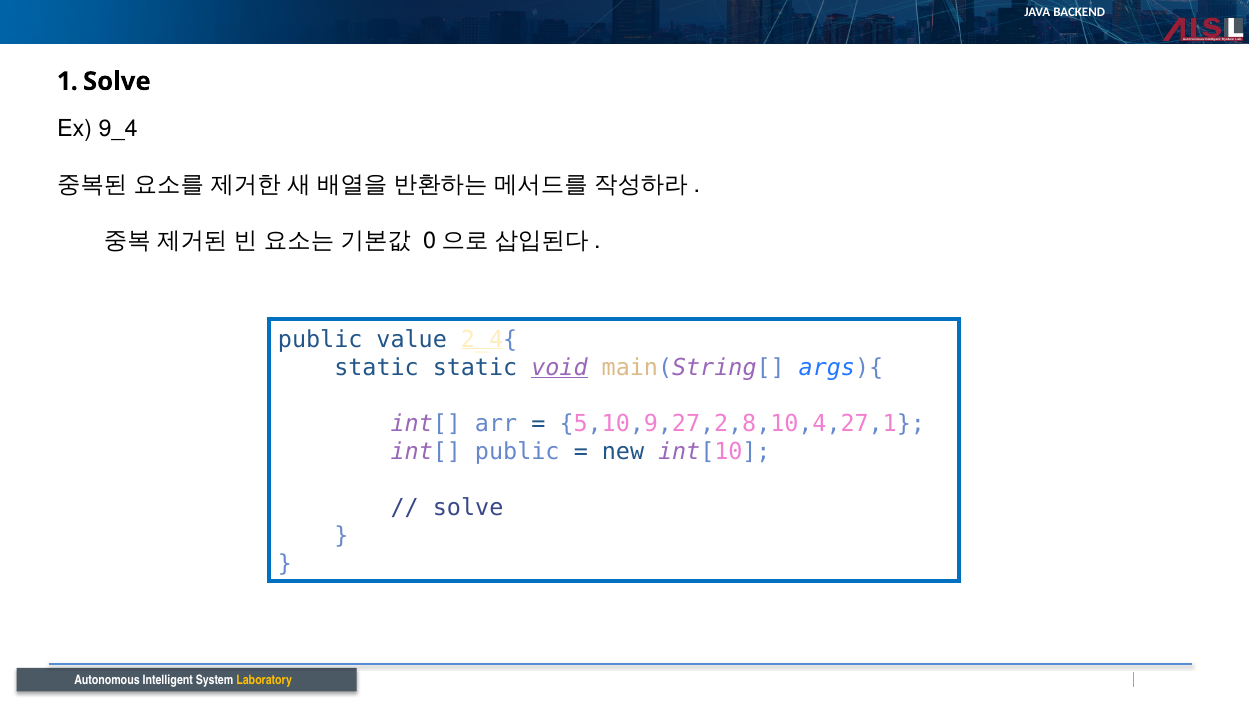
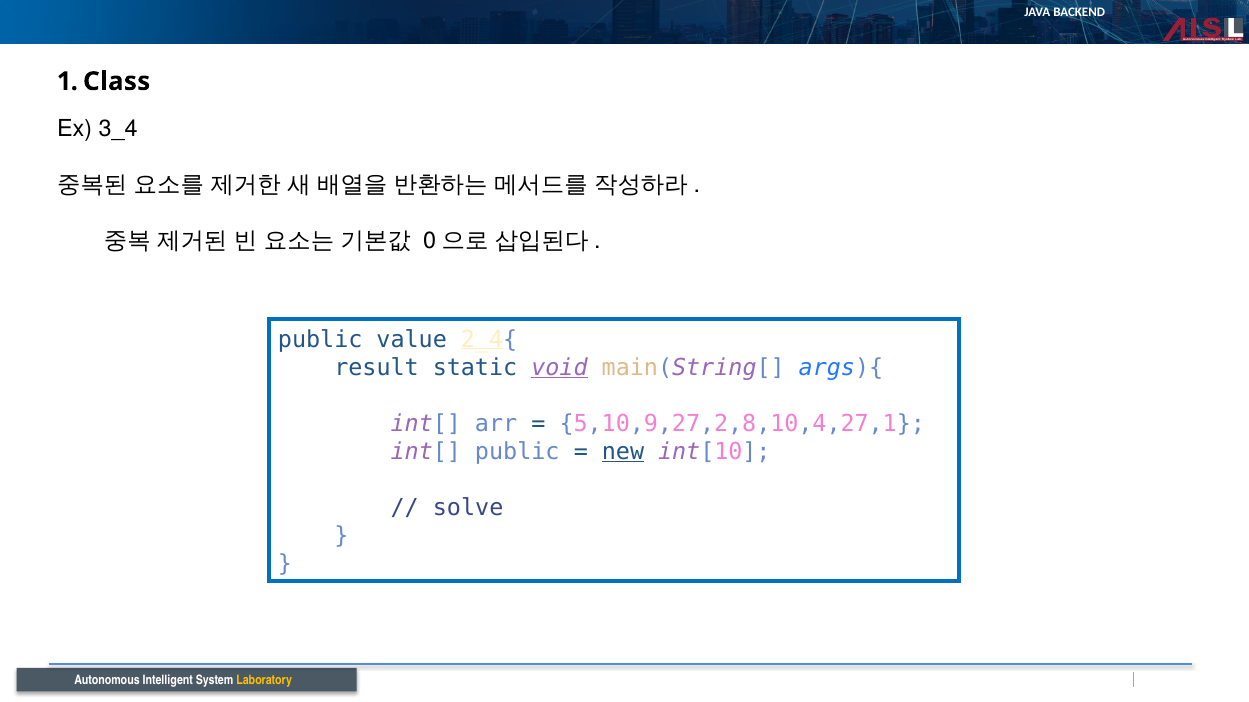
1 Solve: Solve -> Class
9_4: 9_4 -> 3_4
static at (377, 368): static -> result
new underline: none -> present
